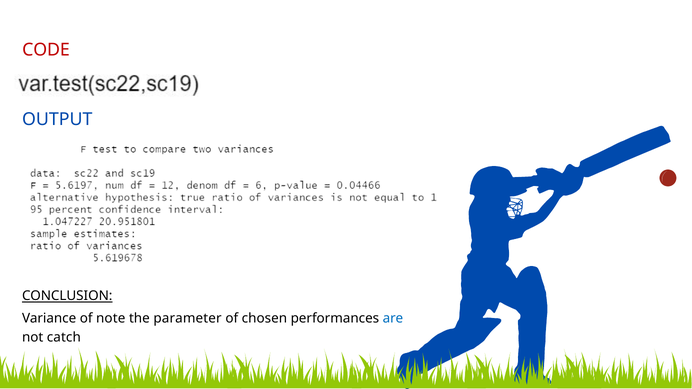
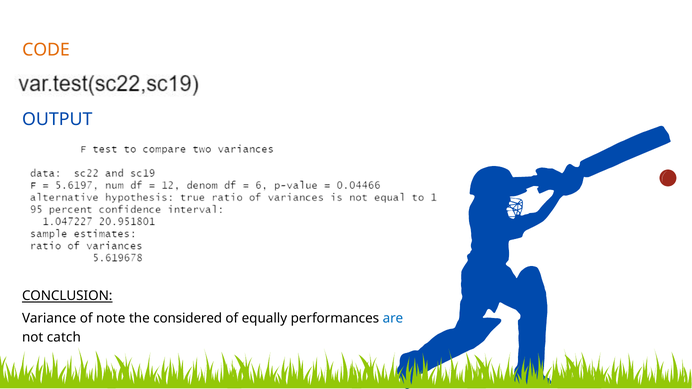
CODE colour: red -> orange
parameter: parameter -> considered
chosen: chosen -> equally
